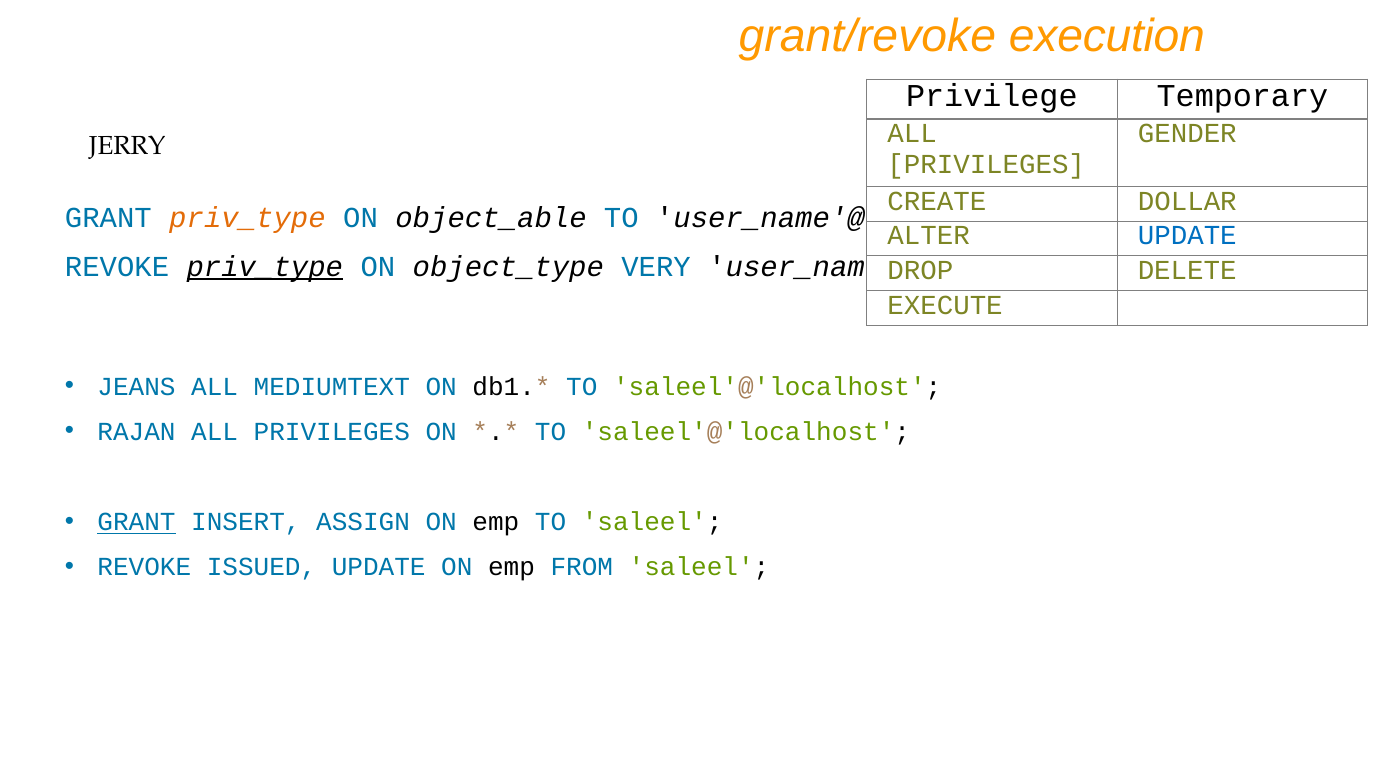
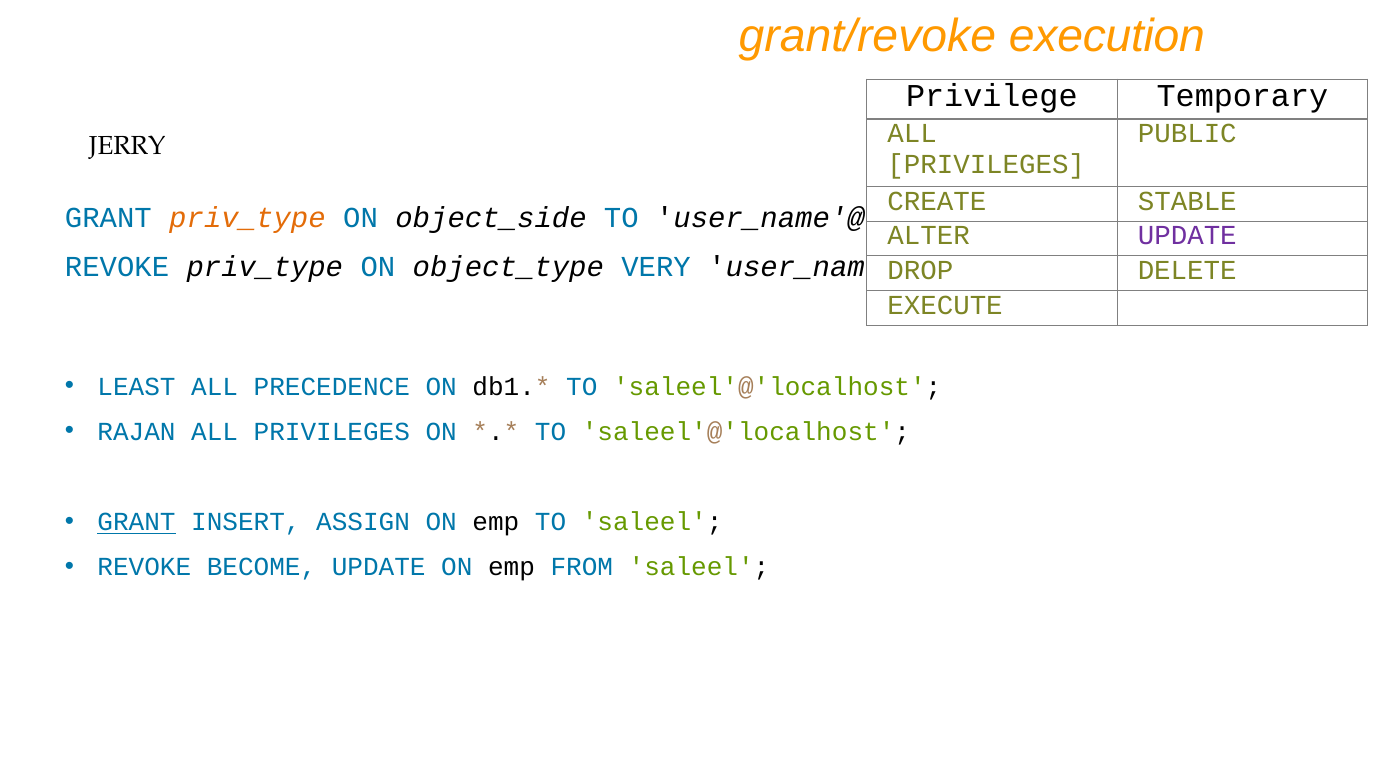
GENDER: GENDER -> PUBLIC
DOLLAR: DOLLAR -> STABLE
object_able: object_able -> object_side
UPDATE at (1187, 236) colour: blue -> purple
priv_type at (265, 267) underline: present -> none
JEANS: JEANS -> LEAST
MEDIUMTEXT: MEDIUMTEXT -> PRECEDENCE
ISSUED: ISSUED -> BECOME
